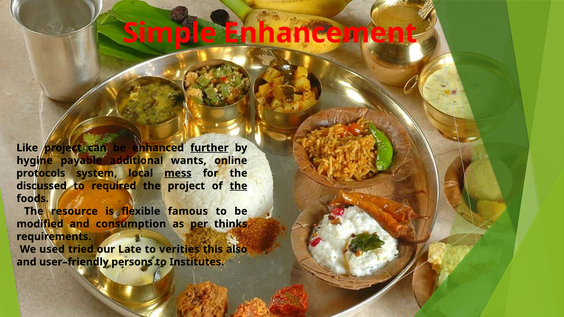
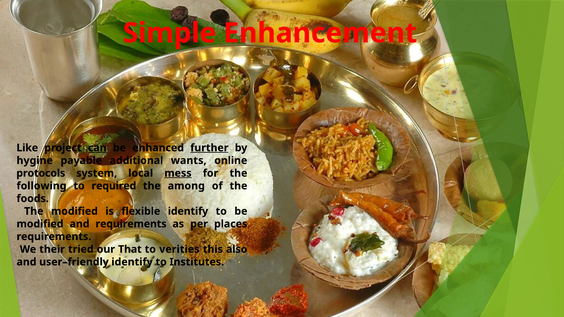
can underline: none -> present
discussed: discussed -> following
the project: project -> among
the at (238, 186) underline: present -> none
The resource: resource -> modified
flexible famous: famous -> identify
and consumption: consumption -> requirements
thinks: thinks -> places
used: used -> their
Late: Late -> That
user–friendly persons: persons -> identify
